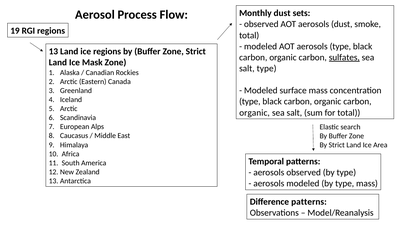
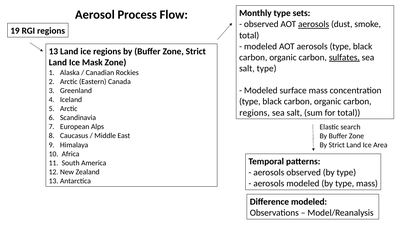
Monthly dust: dust -> type
aerosols at (314, 24) underline: none -> present
organic at (255, 112): organic -> regions
Difference patterns: patterns -> modeled
